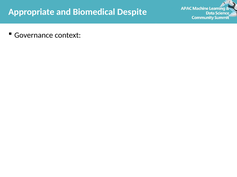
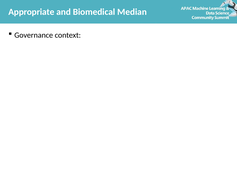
Despite: Despite -> Median
